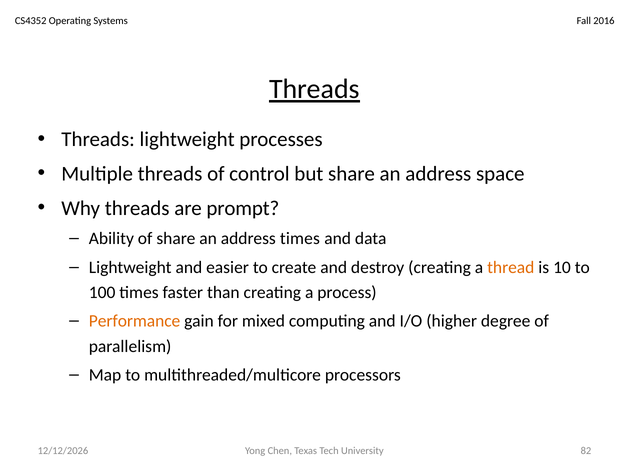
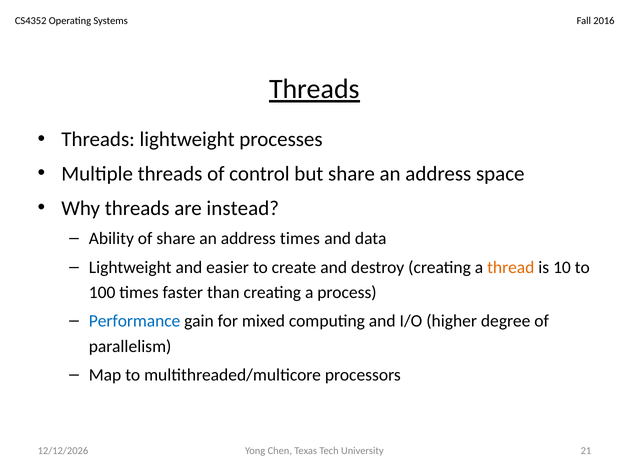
prompt: prompt -> instead
Performance colour: orange -> blue
82: 82 -> 21
